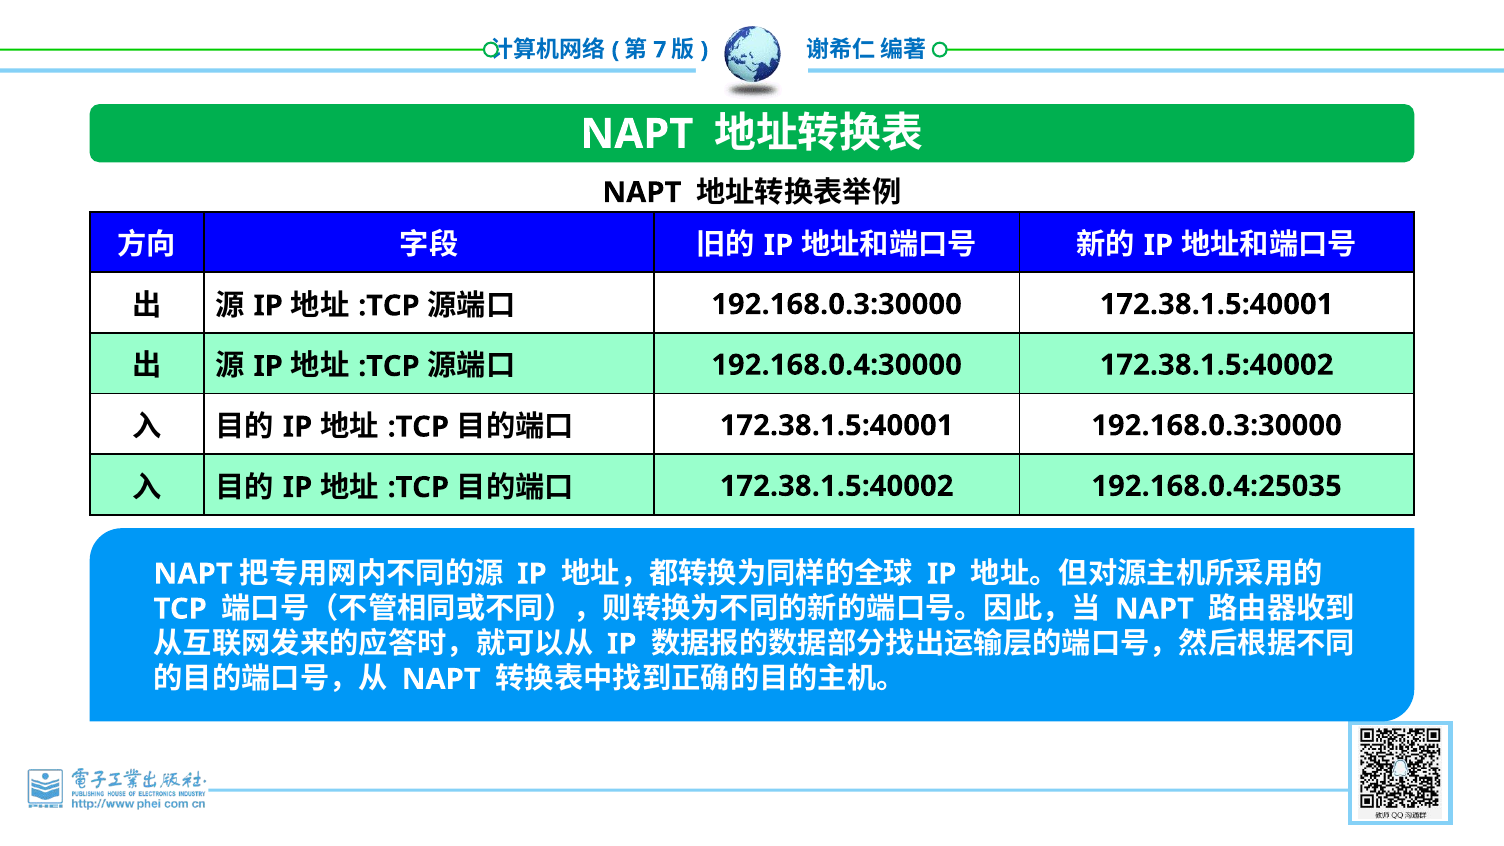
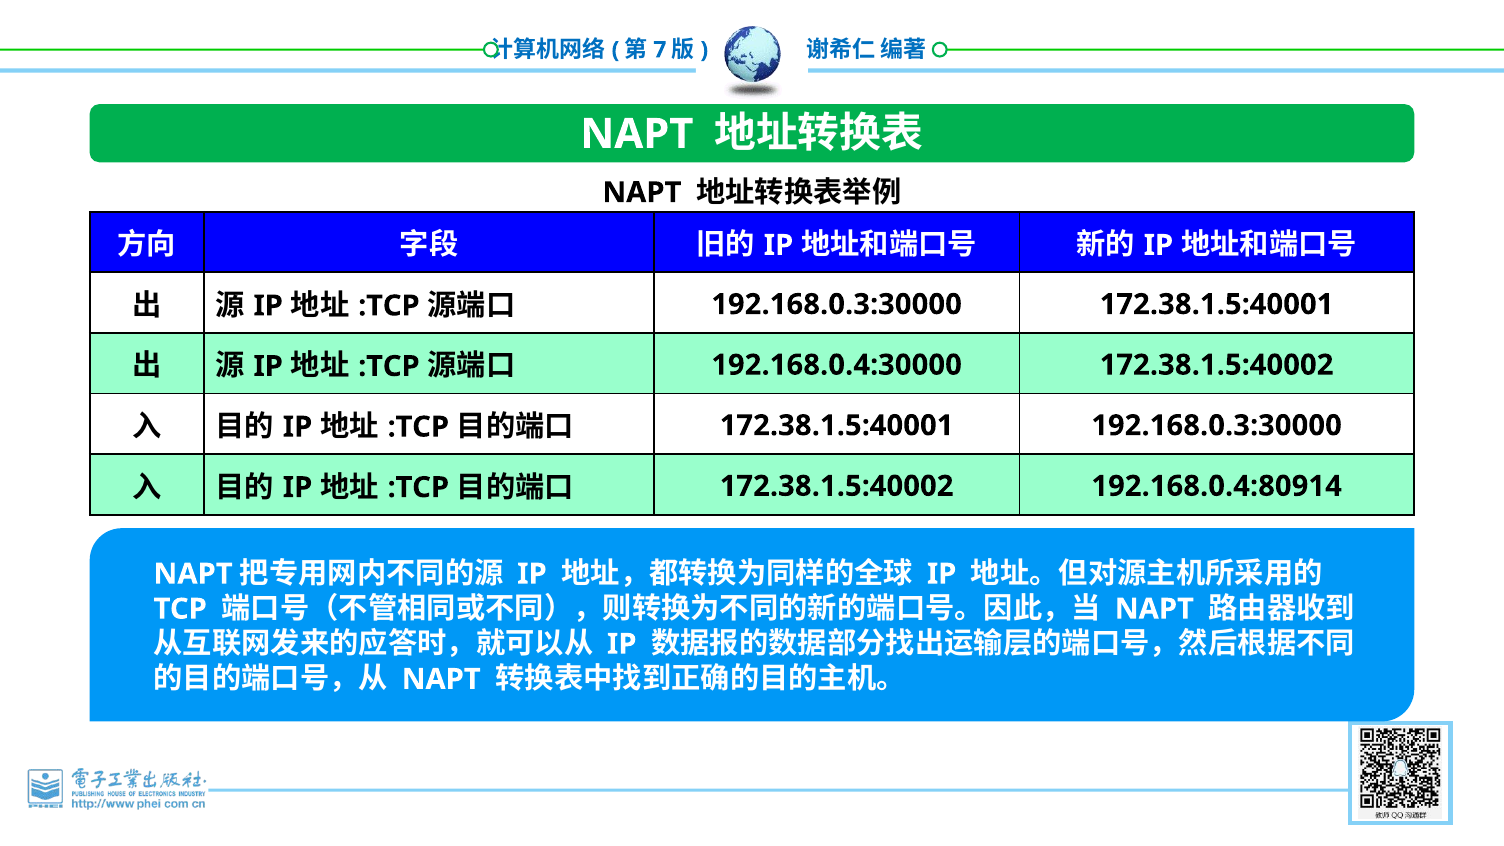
192.168.0.4:25035: 192.168.0.4:25035 -> 192.168.0.4:80914
